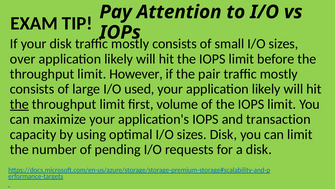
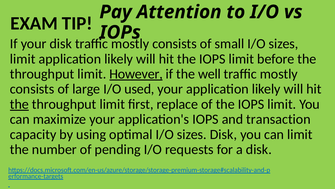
over at (23, 59): over -> limit
However underline: none -> present
pair: pair -> well
volume: volume -> replace
